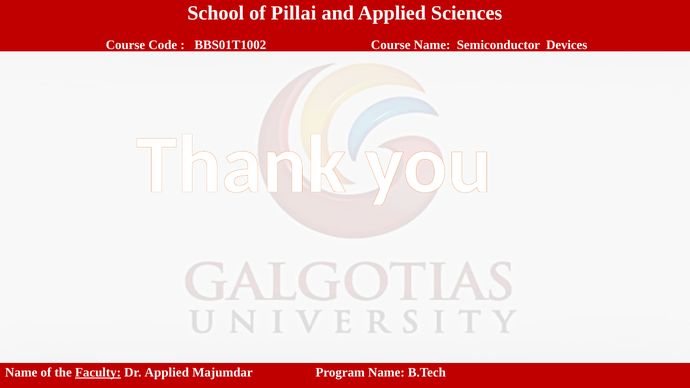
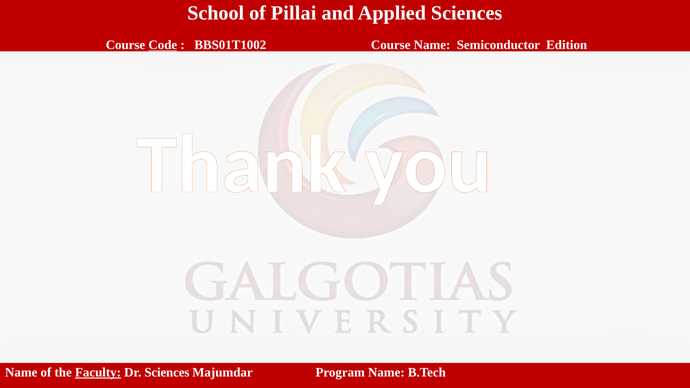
Code underline: none -> present
Devices: Devices -> Edition
Dr Applied: Applied -> Sciences
